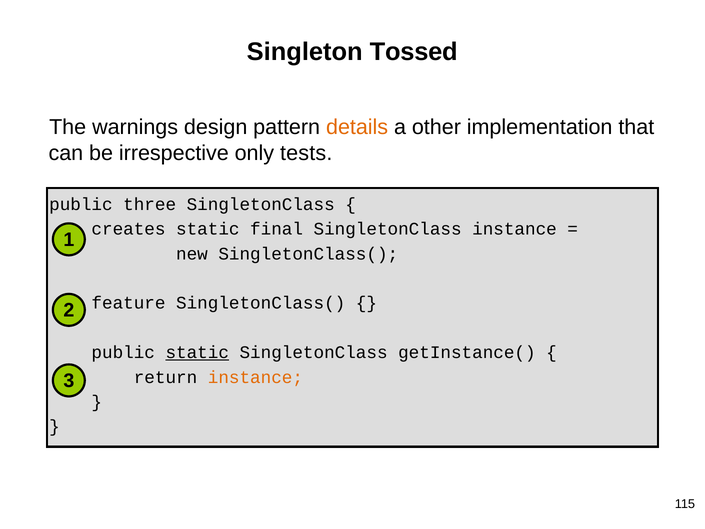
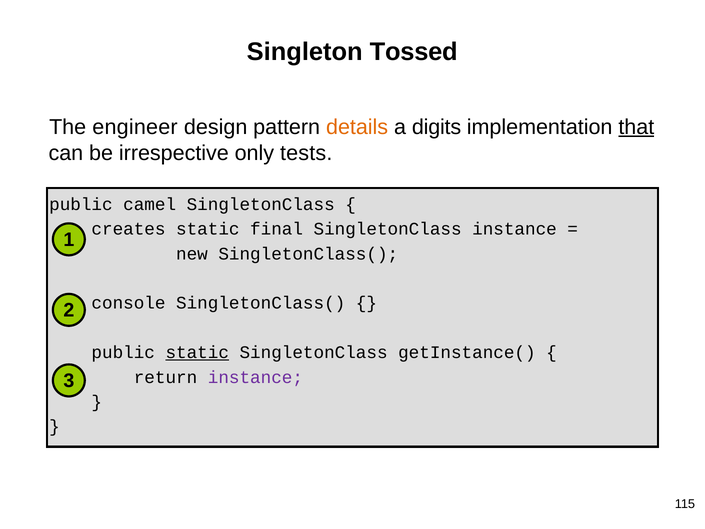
warnings: warnings -> engineer
other: other -> digits
that underline: none -> present
three: three -> camel
feature: feature -> console
instance at (255, 377) colour: orange -> purple
